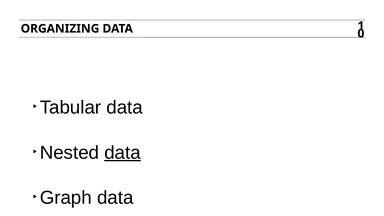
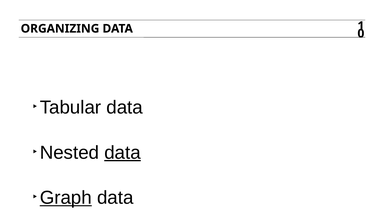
Graph underline: none -> present
